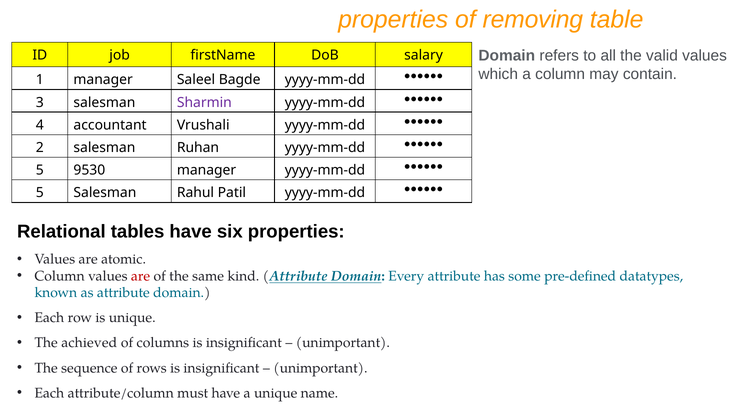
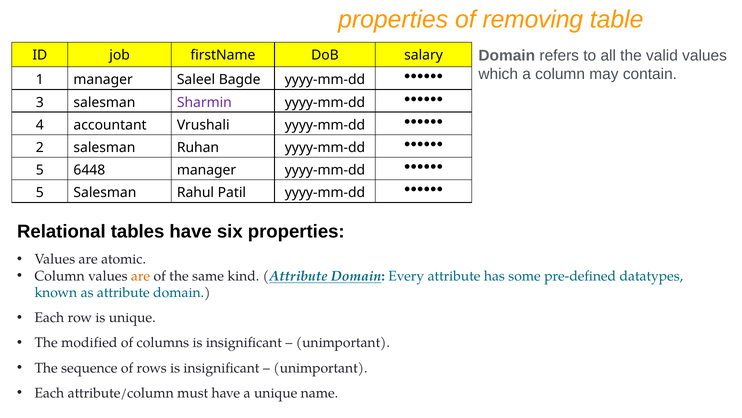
9530: 9530 -> 6448
are at (141, 276) colour: red -> orange
achieved: achieved -> modified
